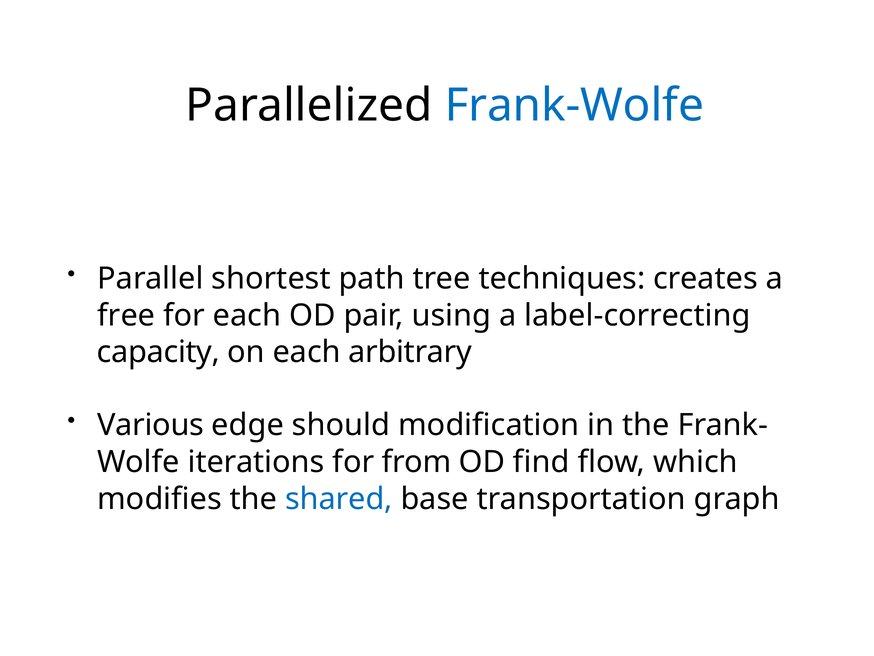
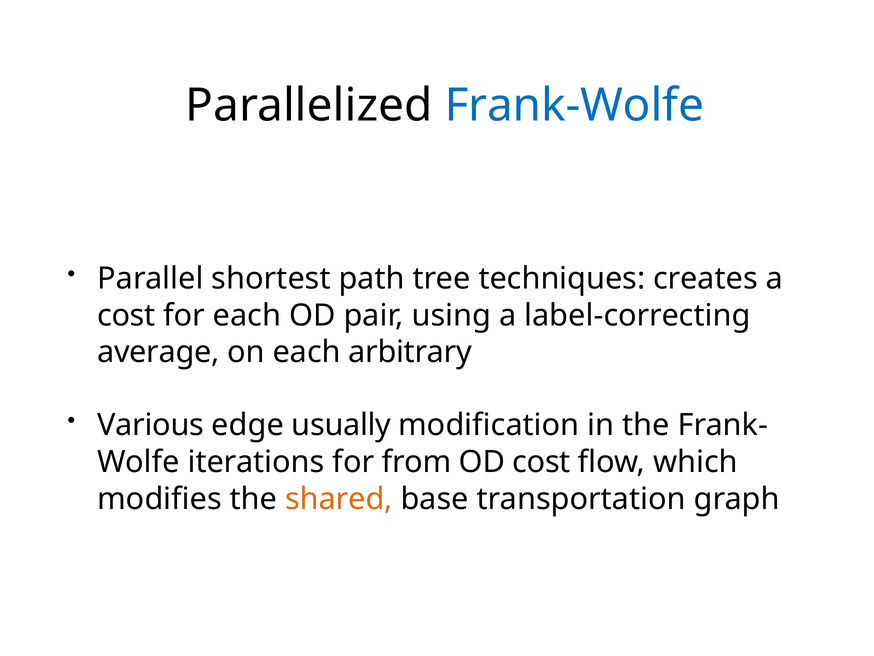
free at (126, 315): free -> cost
capacity: capacity -> average
should: should -> usually
OD find: find -> cost
shared colour: blue -> orange
